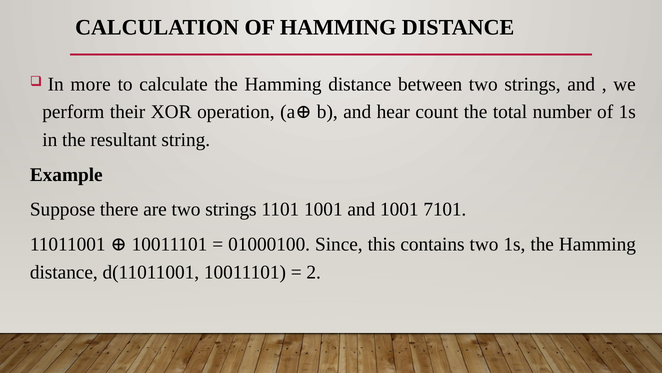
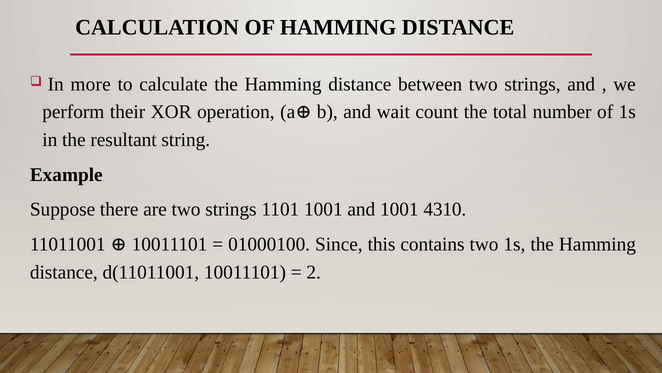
hear: hear -> wait
7101: 7101 -> 4310
